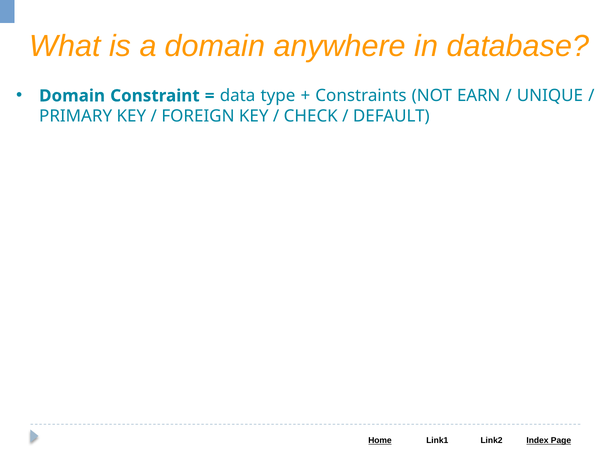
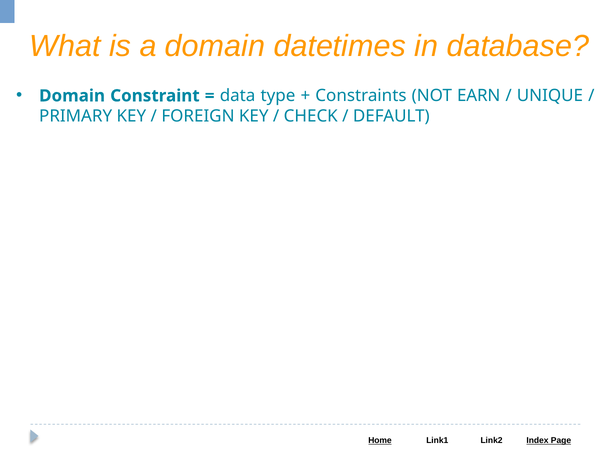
anywhere: anywhere -> datetimes
